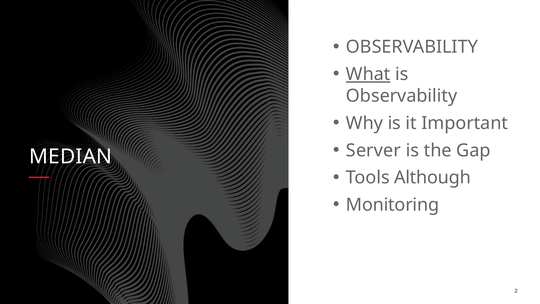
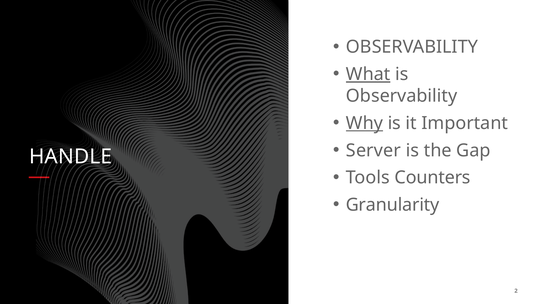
Why underline: none -> present
MEDIAN: MEDIAN -> HANDLE
Although: Although -> Counters
Monitoring: Monitoring -> Granularity
